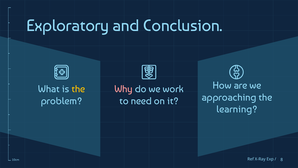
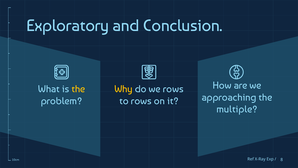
Why colour: pink -> yellow
we work: work -> rows
to need: need -> rows
learning: learning -> multiple
